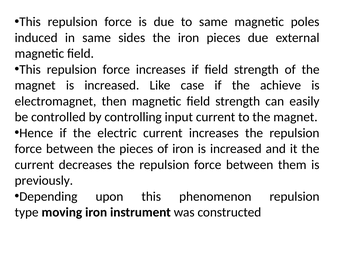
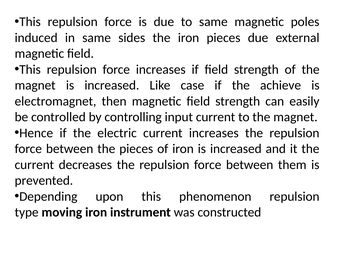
previously: previously -> prevented
